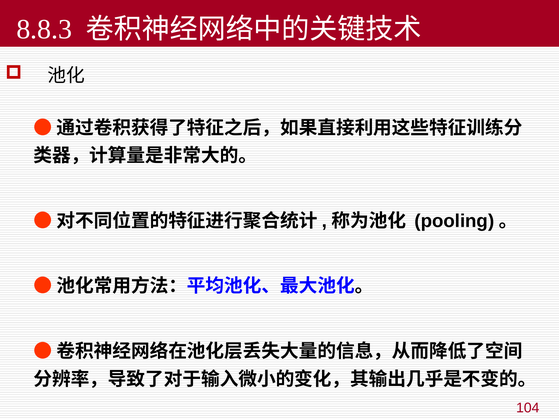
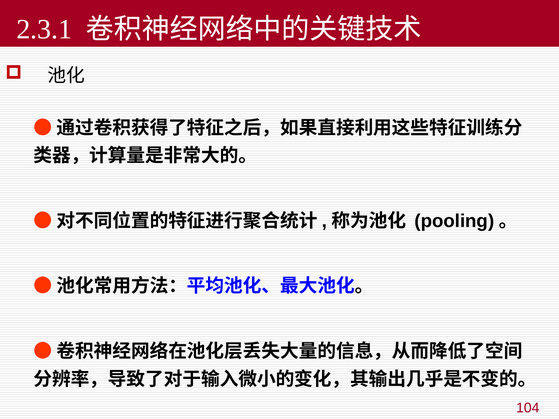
8.8.3: 8.8.3 -> 2.3.1
